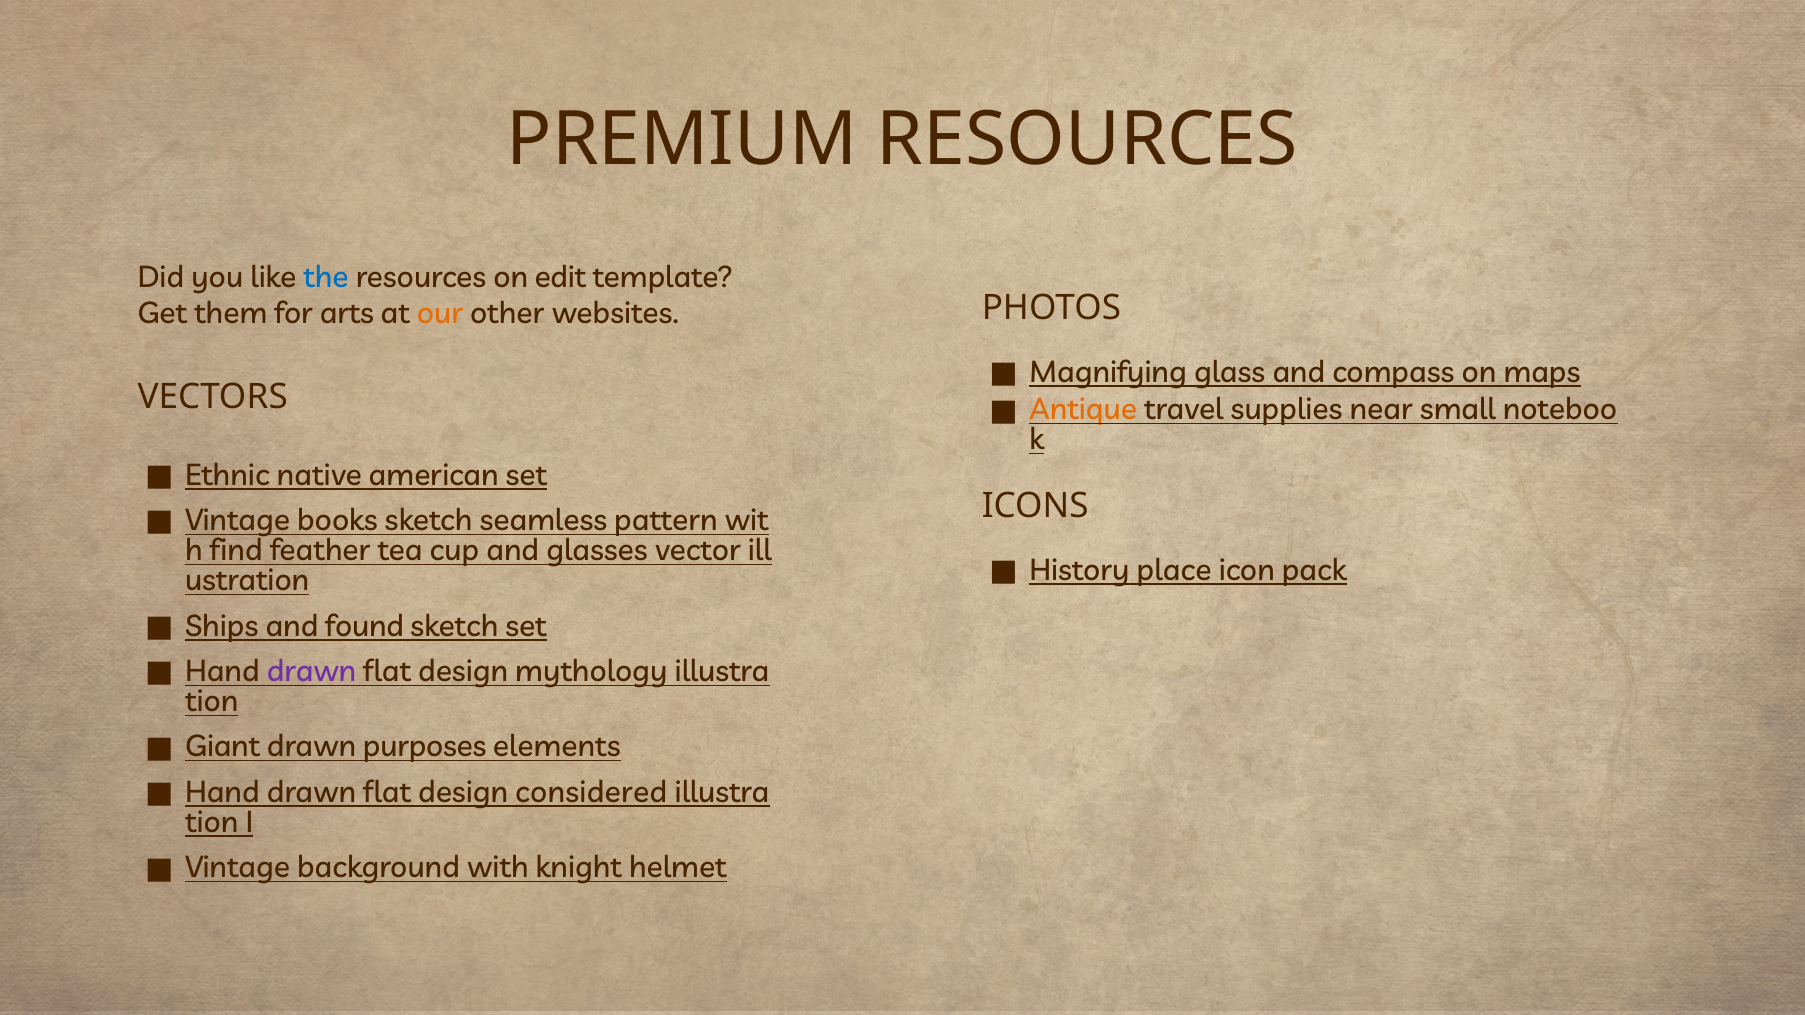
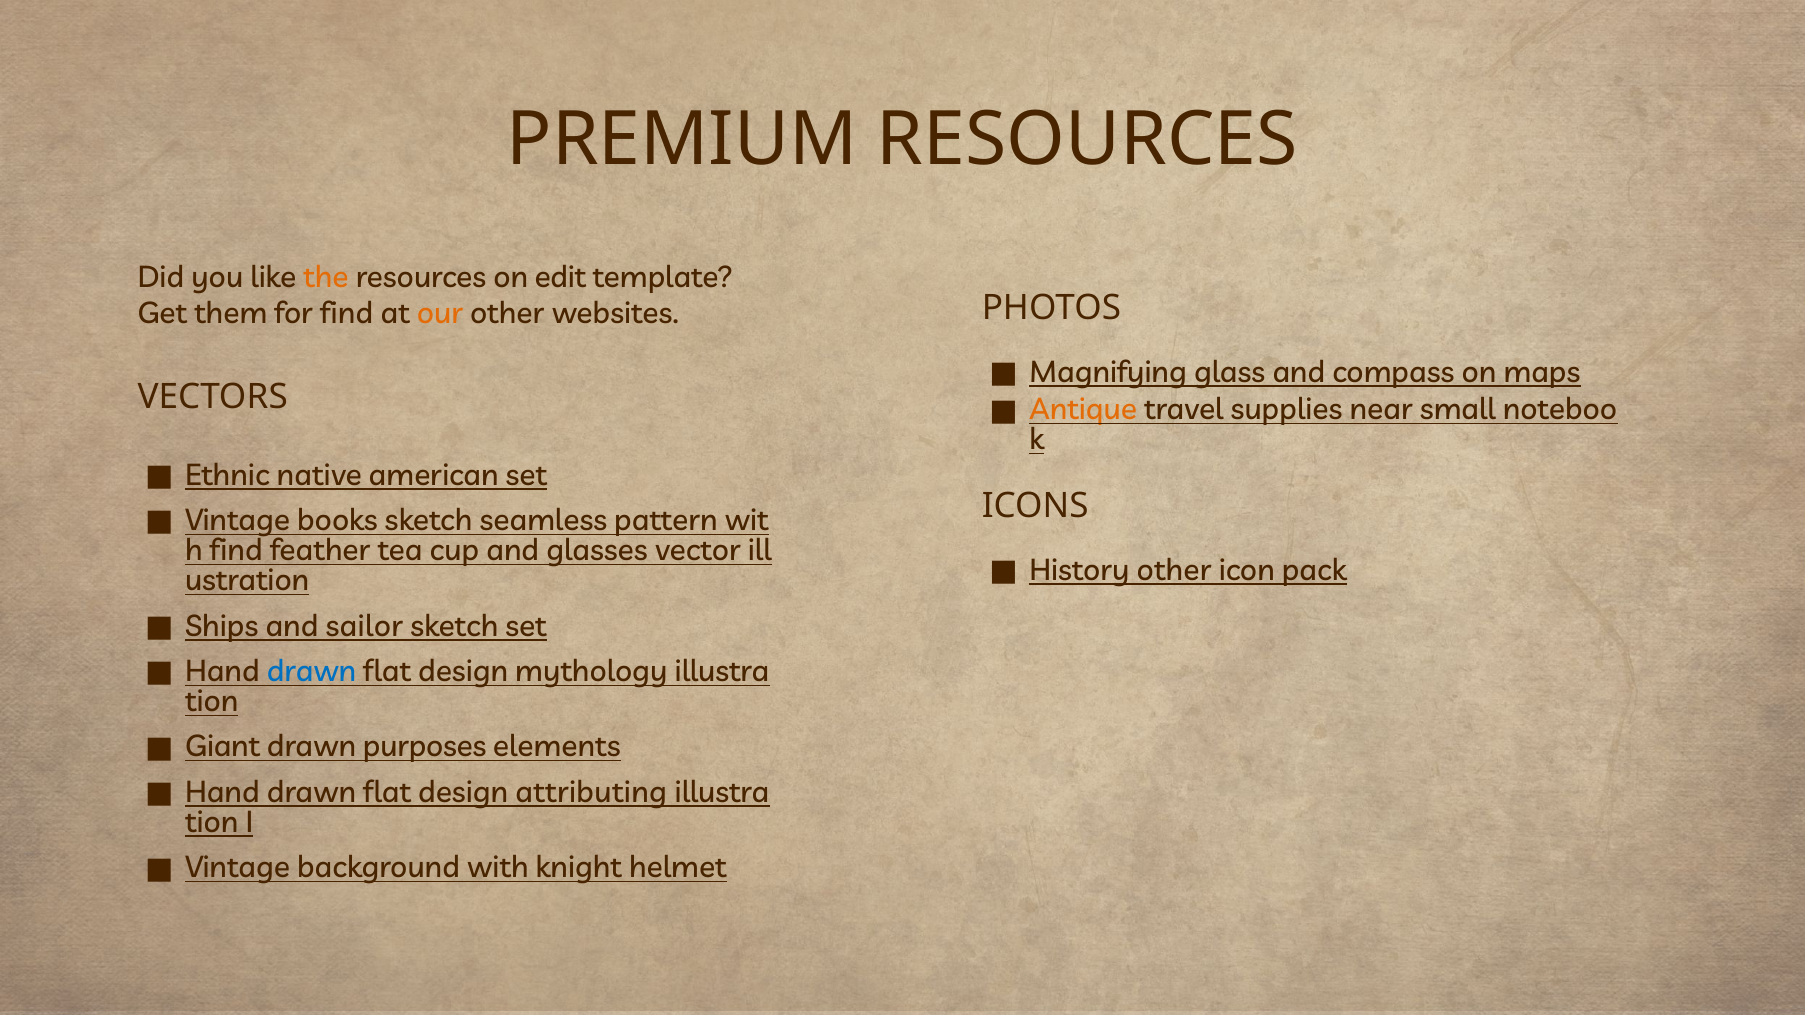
the colour: blue -> orange
for arts: arts -> find
History place: place -> other
found: found -> sailor
drawn at (312, 672) colour: purple -> blue
considered: considered -> attributing
